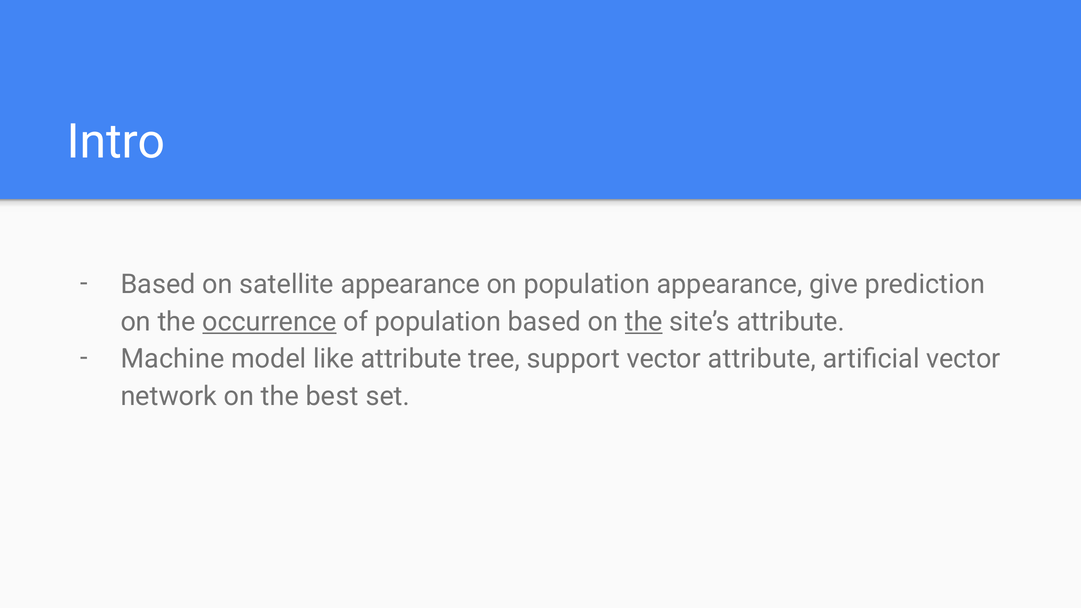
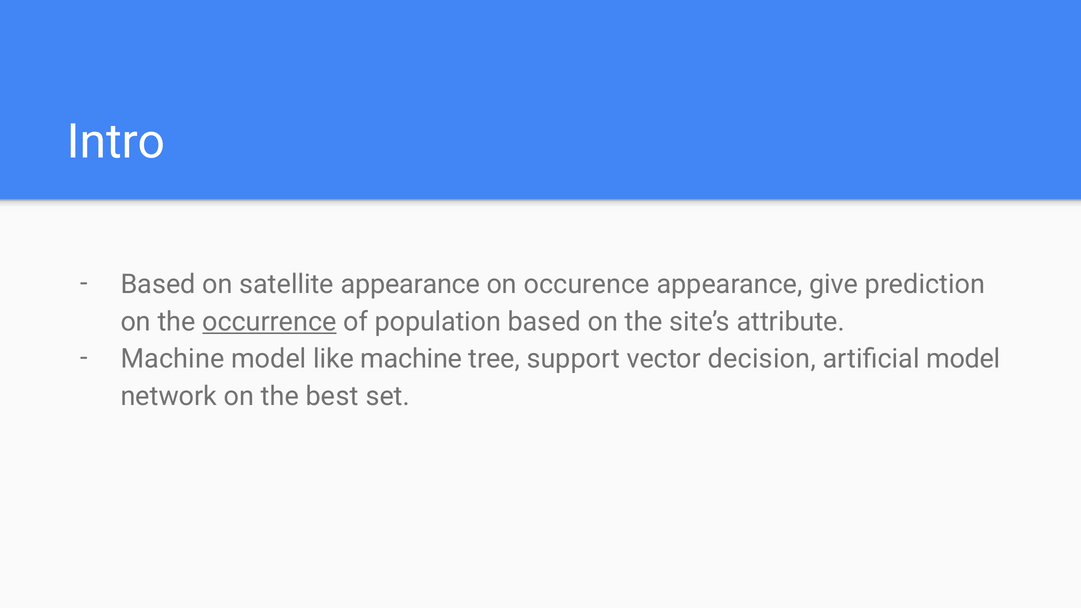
on population: population -> occurence
the at (644, 322) underline: present -> none
like attribute: attribute -> machine
vector attribute: attribute -> decision
artificial vector: vector -> model
